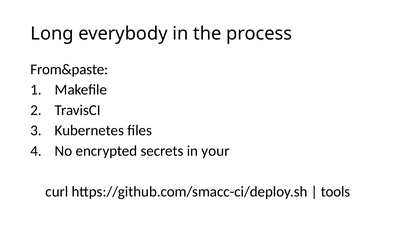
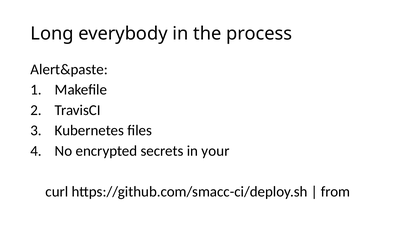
From&paste: From&paste -> Alert&paste
tools: tools -> from
